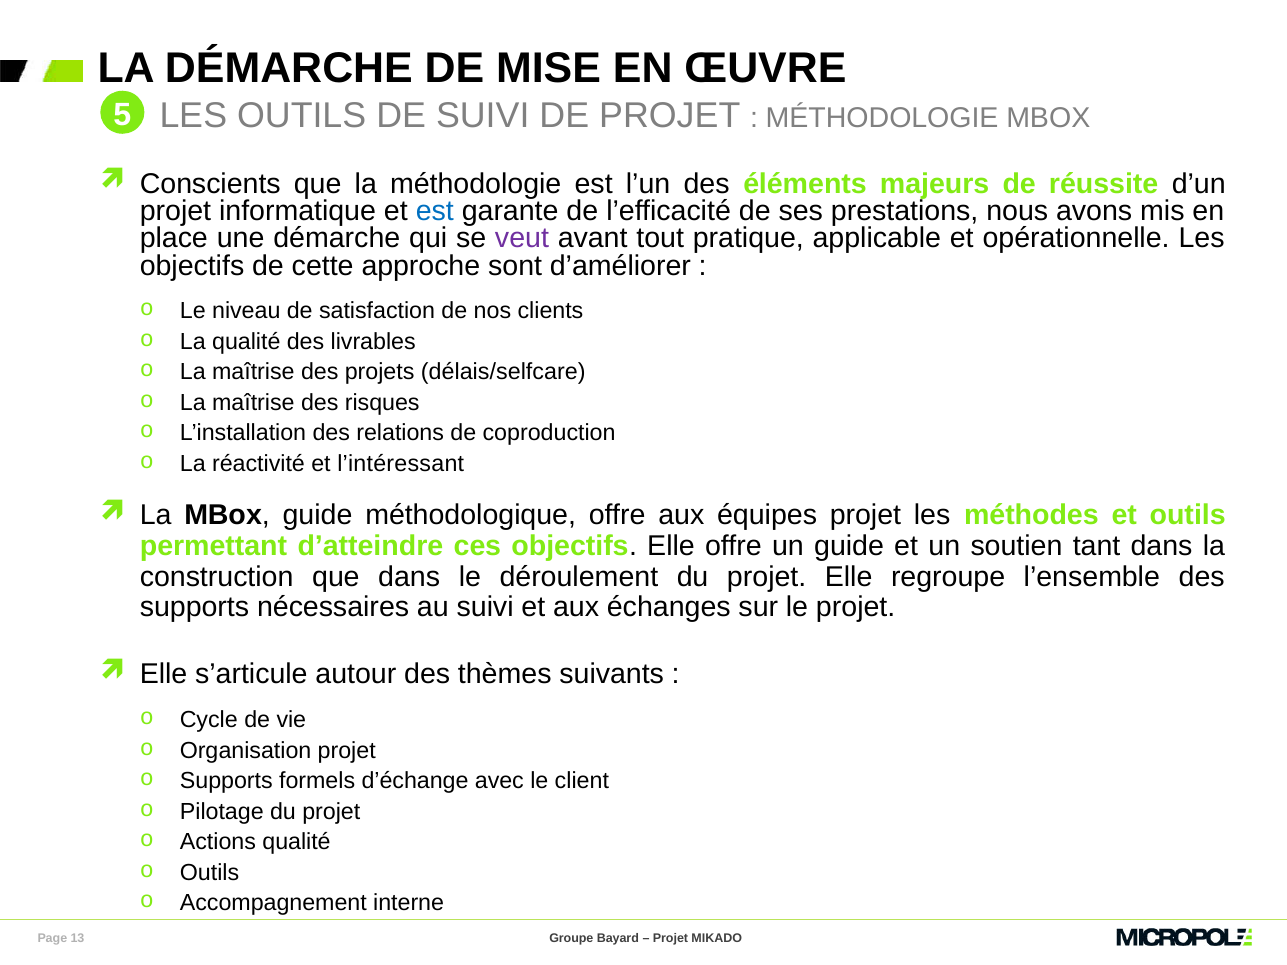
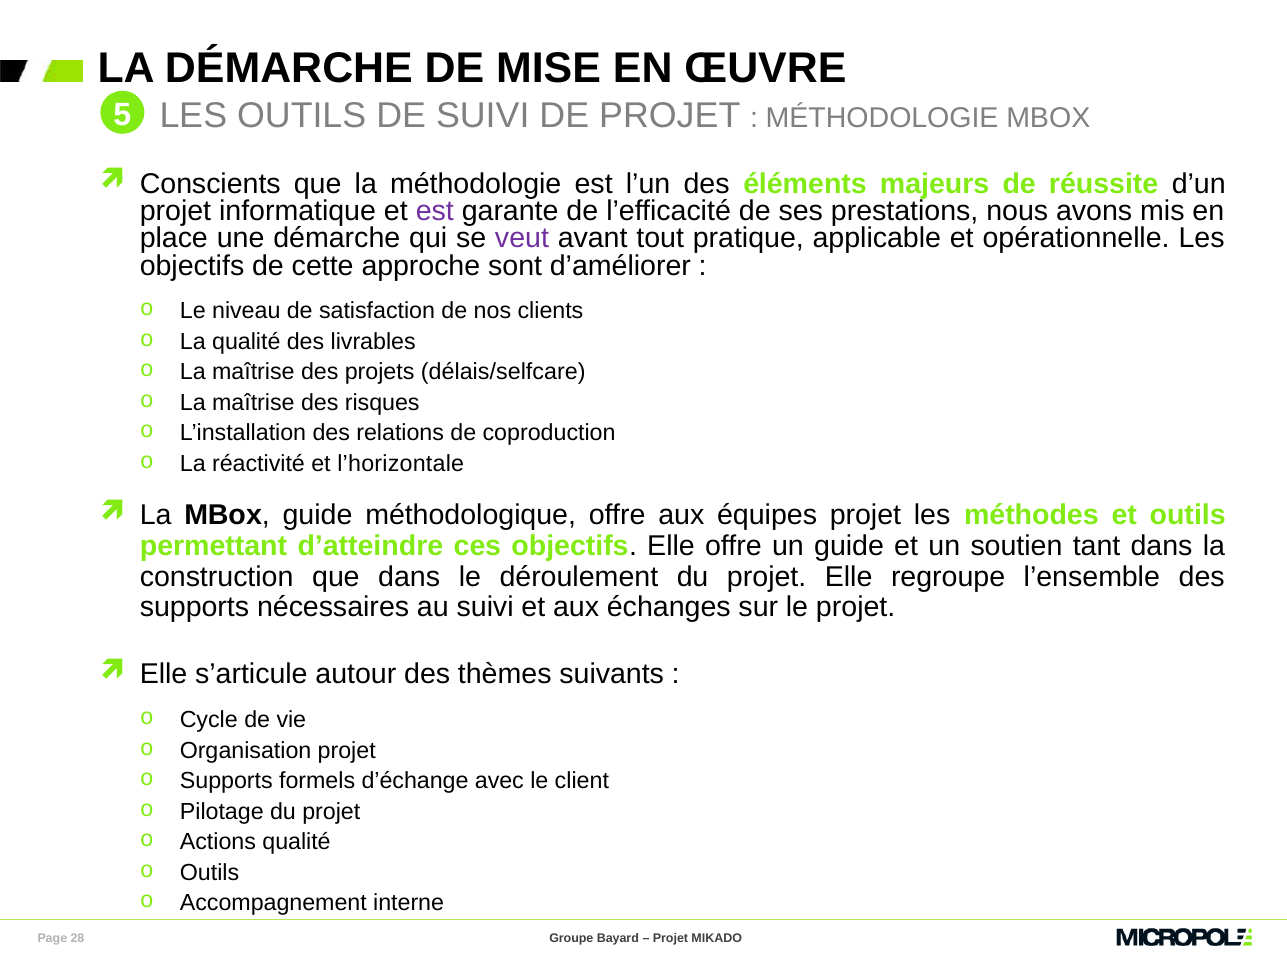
est at (435, 211) colour: blue -> purple
l’intéressant: l’intéressant -> l’horizontale
13: 13 -> 28
